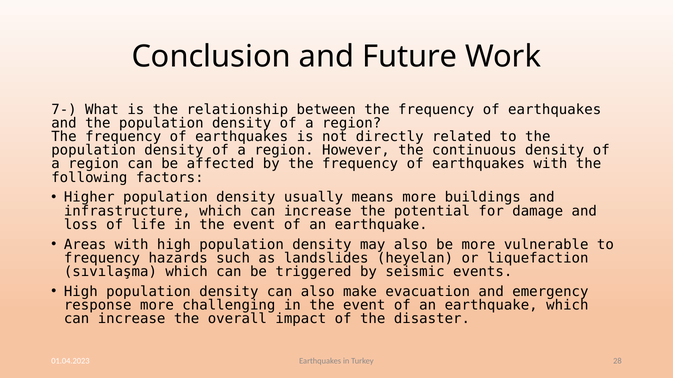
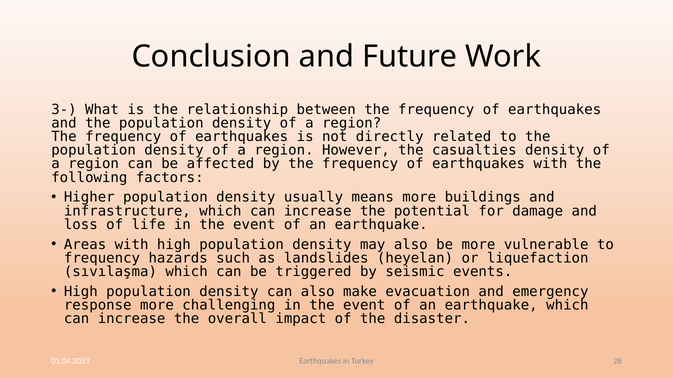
7-: 7- -> 3-
continuous: continuous -> casualties
